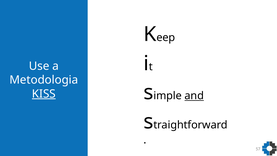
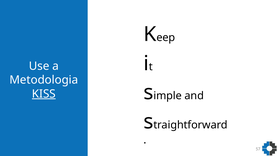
and underline: present -> none
